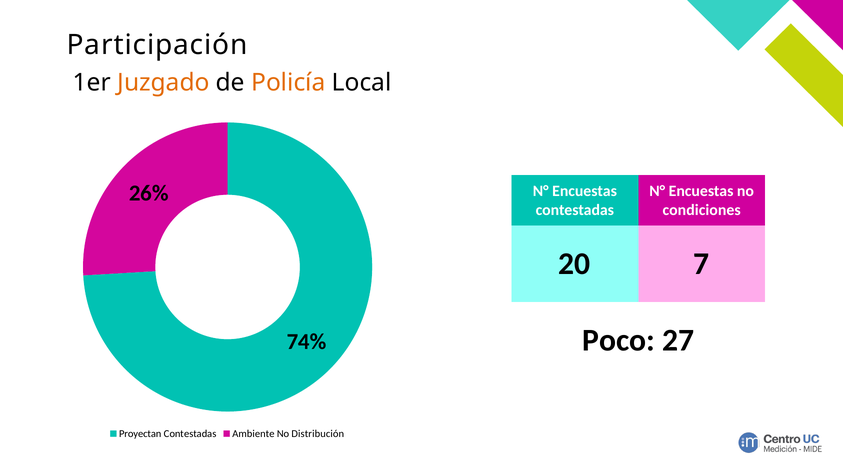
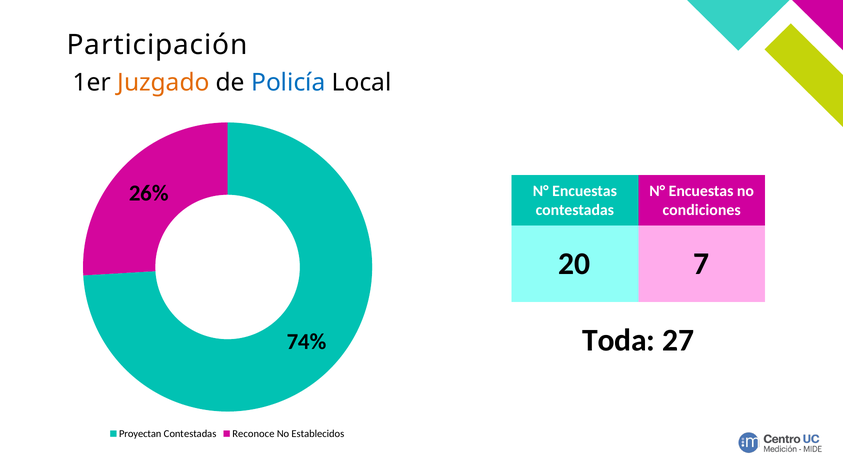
Policía colour: orange -> blue
Poco: Poco -> Toda
Ambiente: Ambiente -> Reconoce
Distribución: Distribución -> Establecidos
